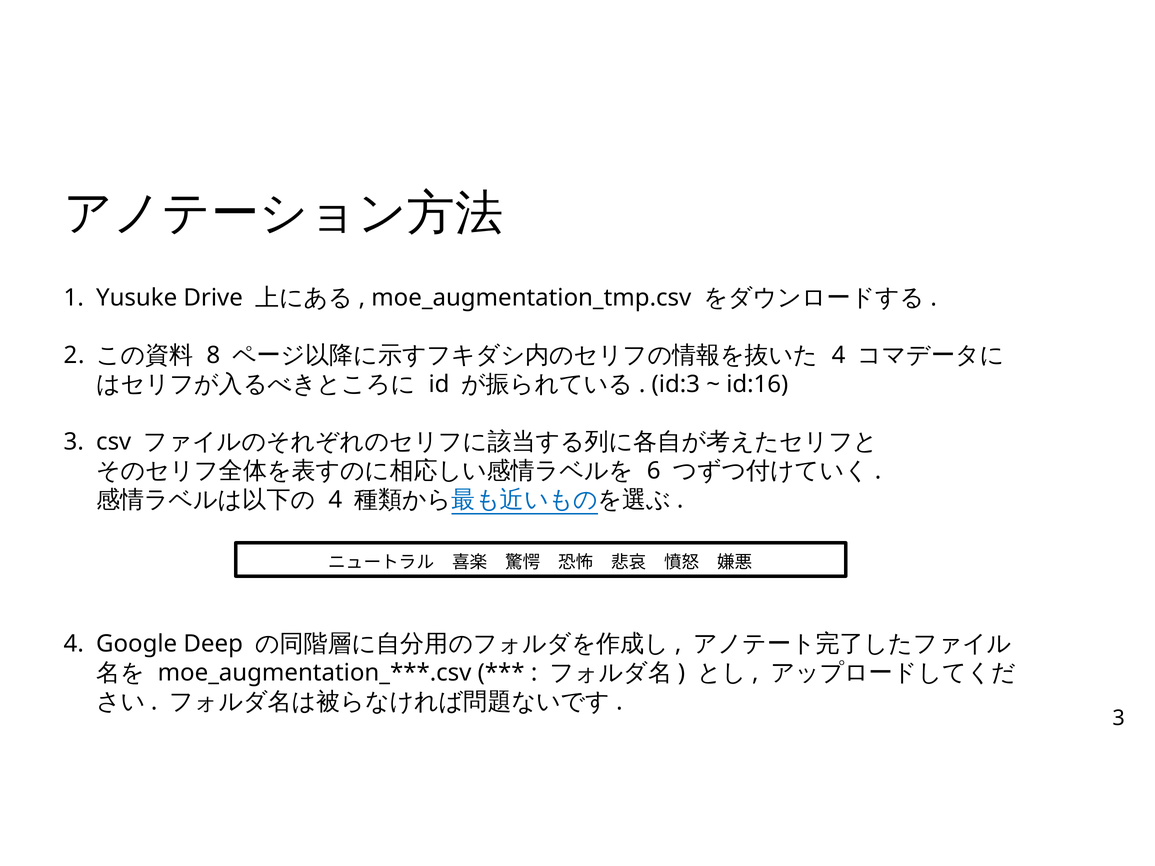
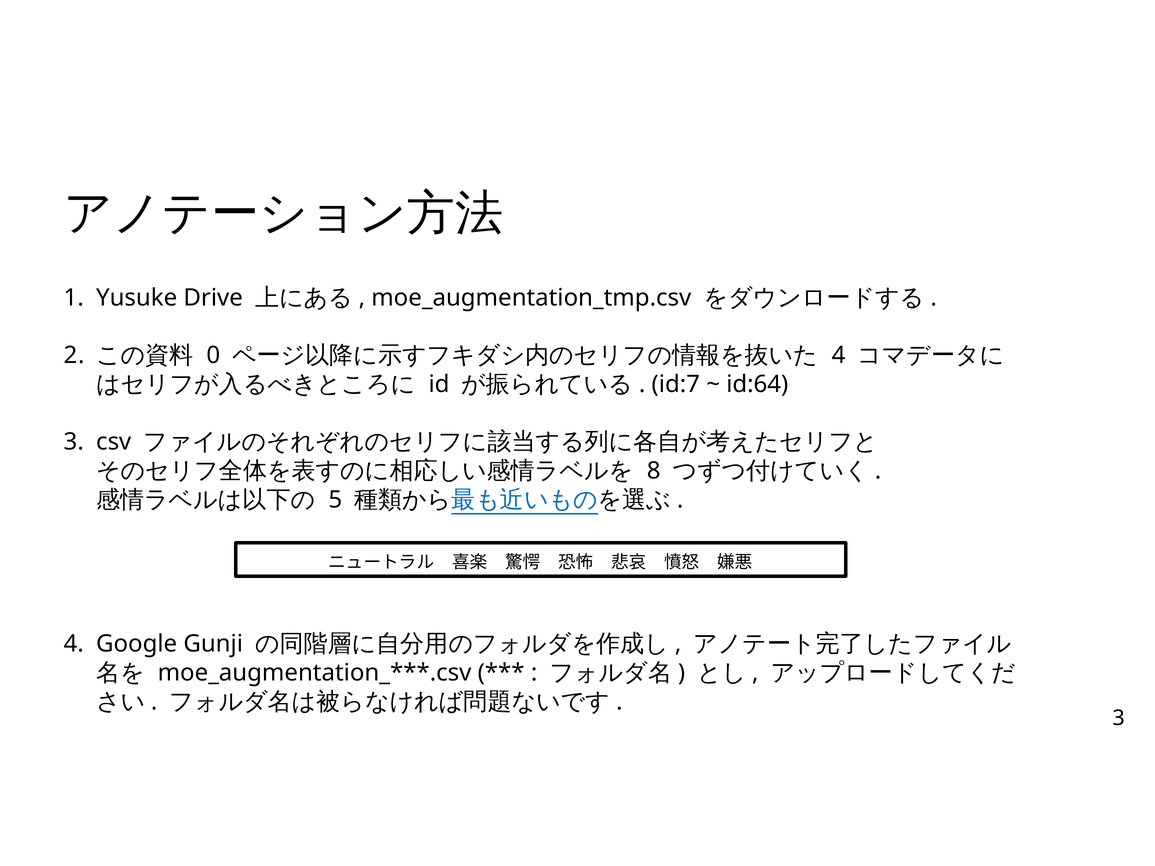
8: 8 -> 0
id:3: id:3 -> id:7
id:16: id:16 -> id:64
6: 6 -> 8
4 at (335, 500): 4 -> 5
Deep: Deep -> Gunji
